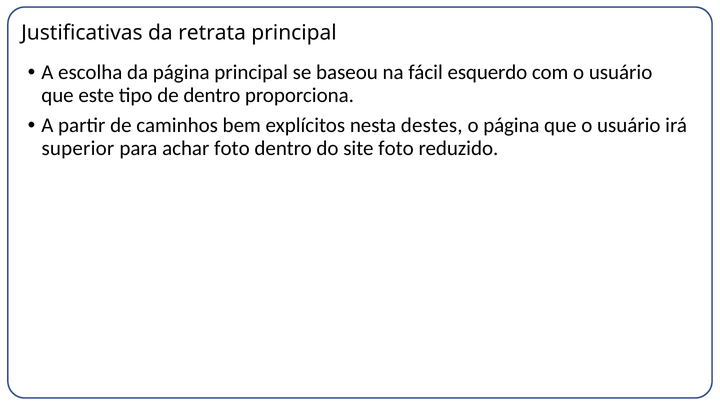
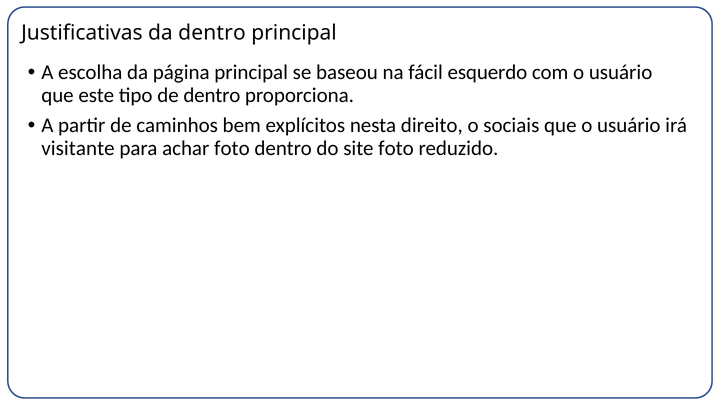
da retrata: retrata -> dentro
destes: destes -> direito
o página: página -> sociais
superior: superior -> visitante
